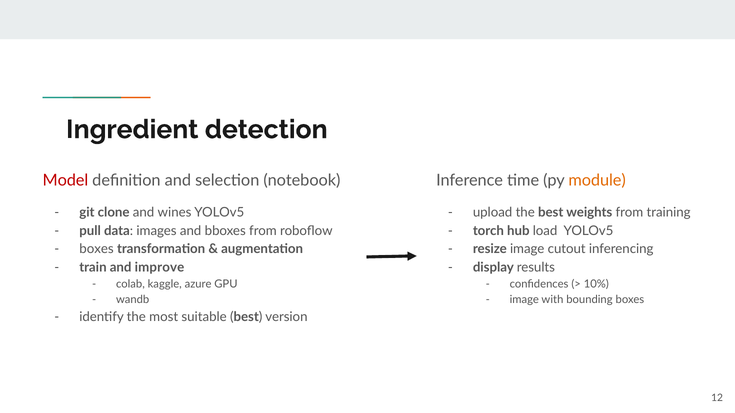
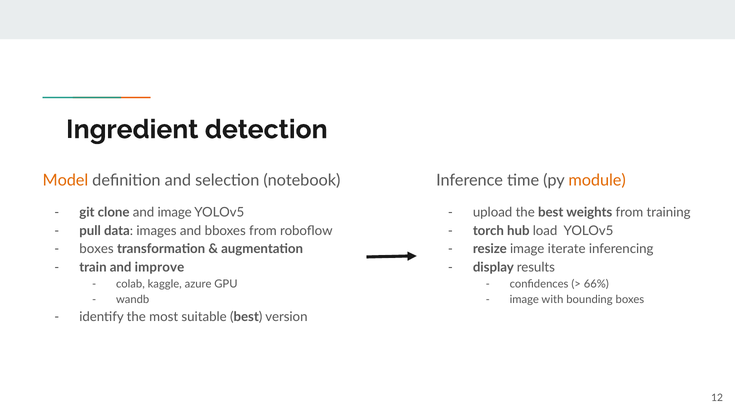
Model colour: red -> orange
and wines: wines -> image
cutout: cutout -> iterate
10%: 10% -> 66%
